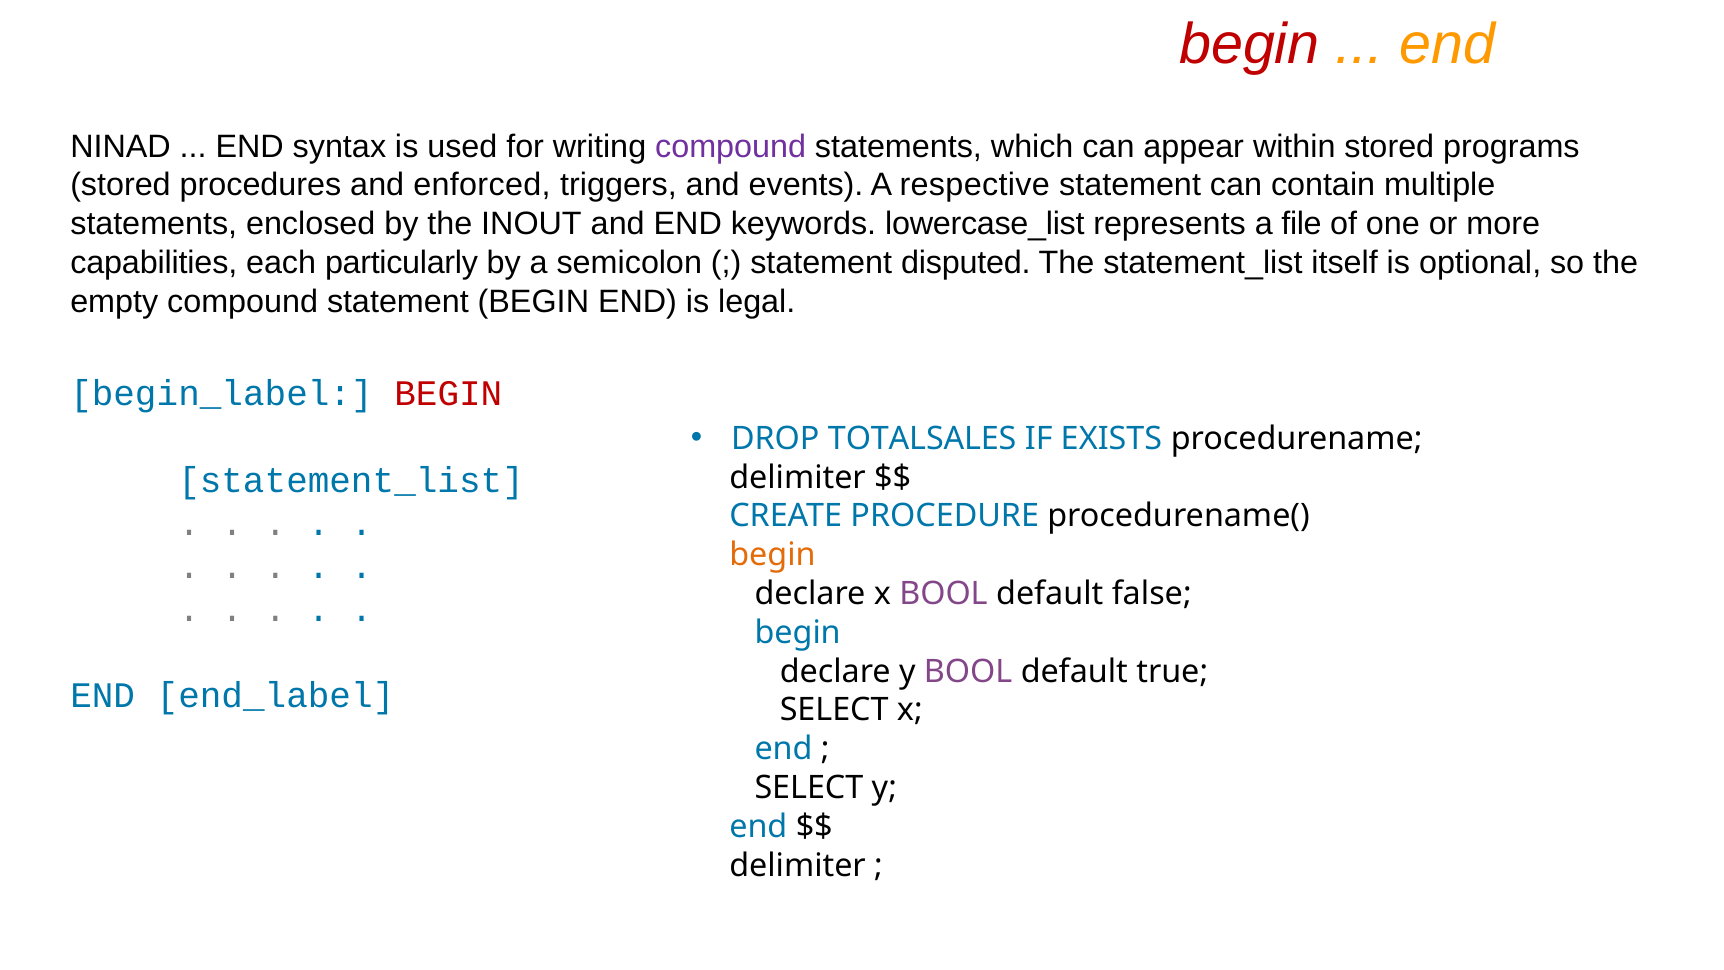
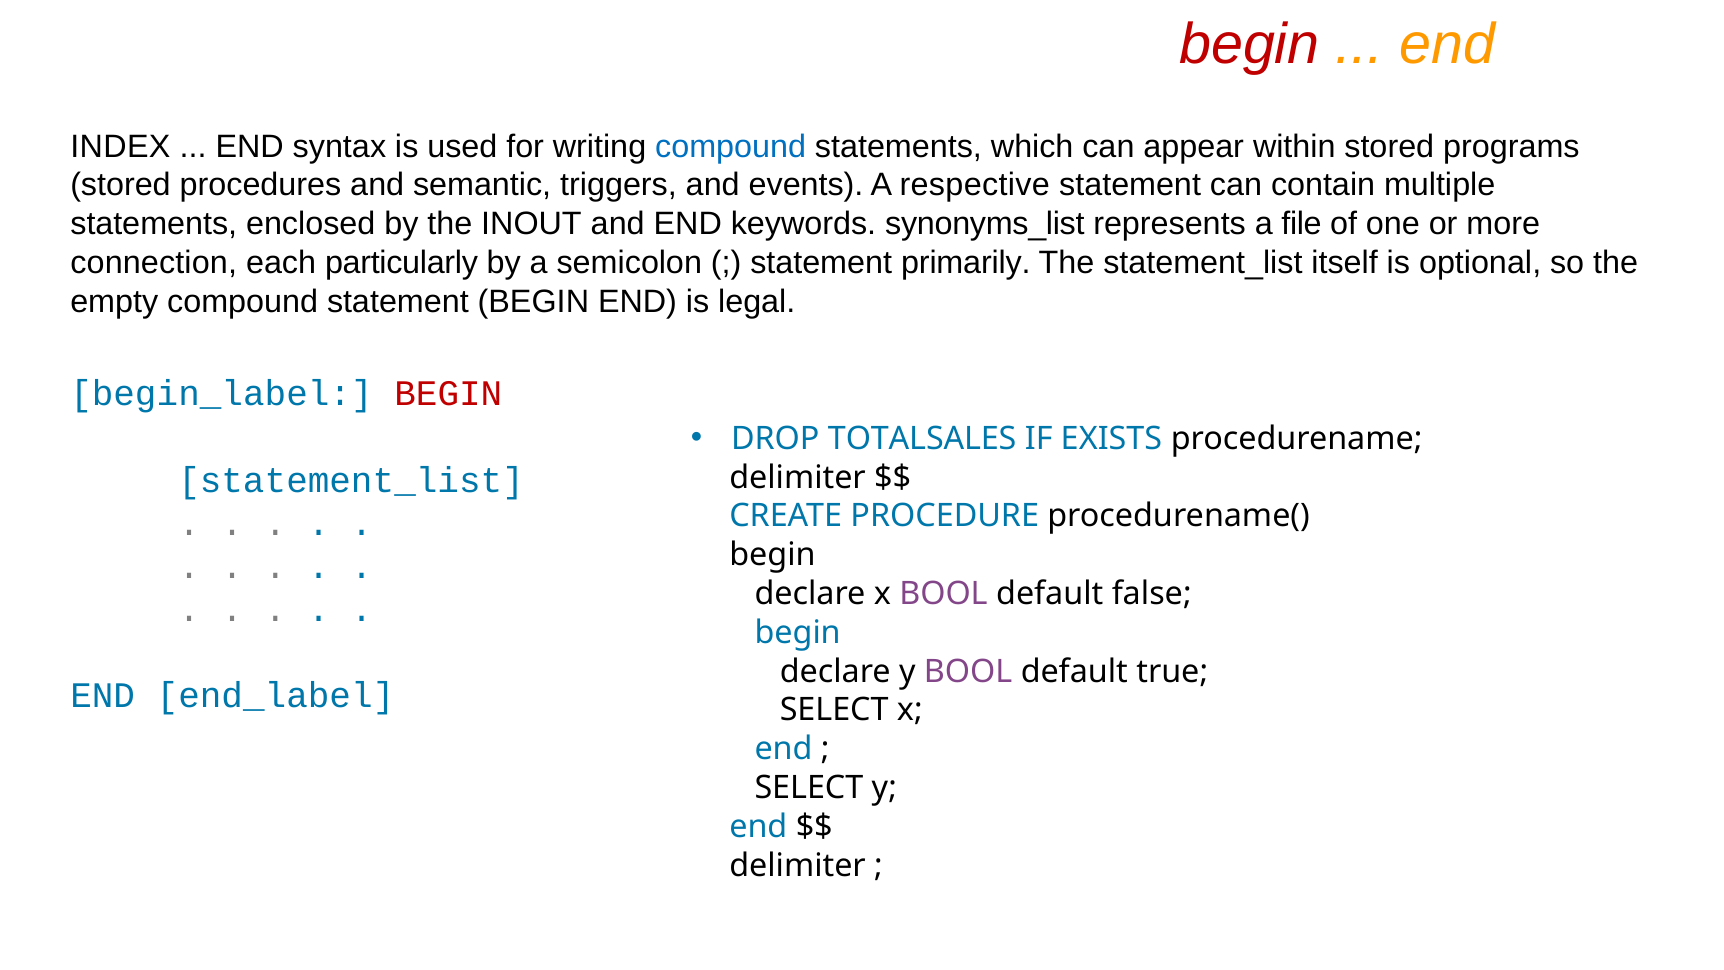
NINAD: NINAD -> INDEX
compound at (731, 146) colour: purple -> blue
enforced: enforced -> semantic
lowercase_list: lowercase_list -> synonyms_list
capabilities: capabilities -> connection
disputed: disputed -> primarily
begin at (772, 555) colour: orange -> black
